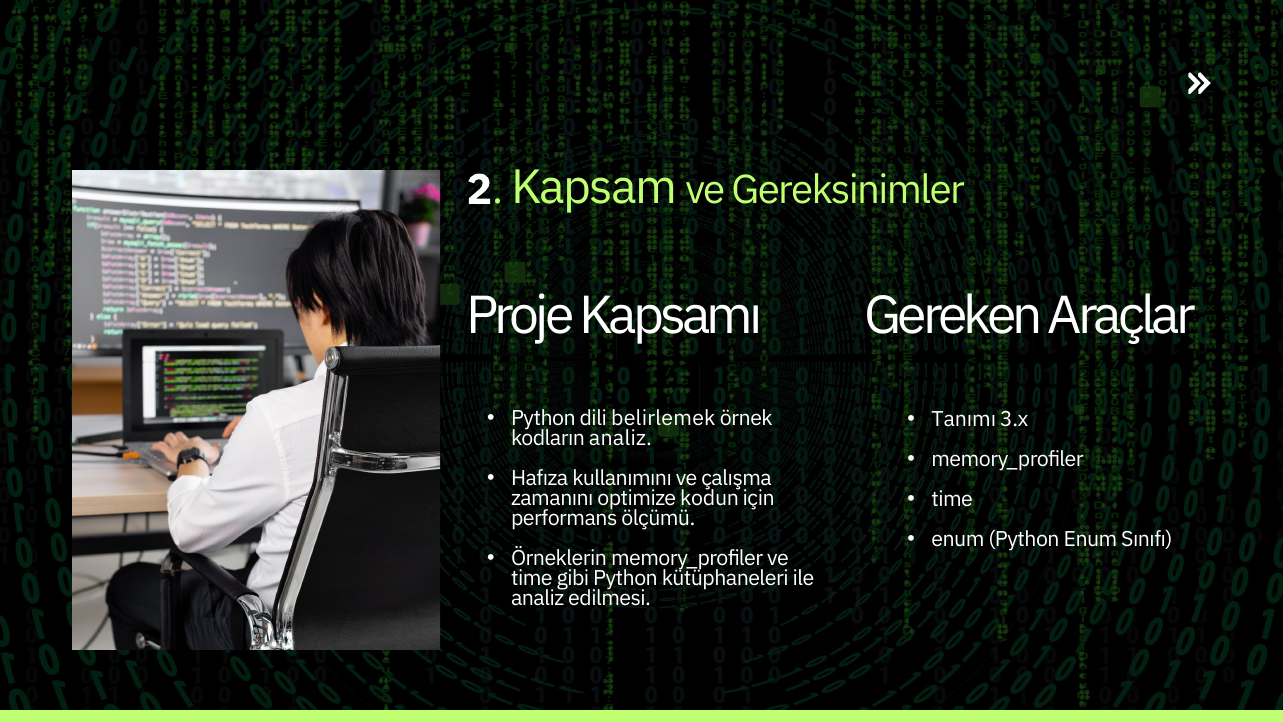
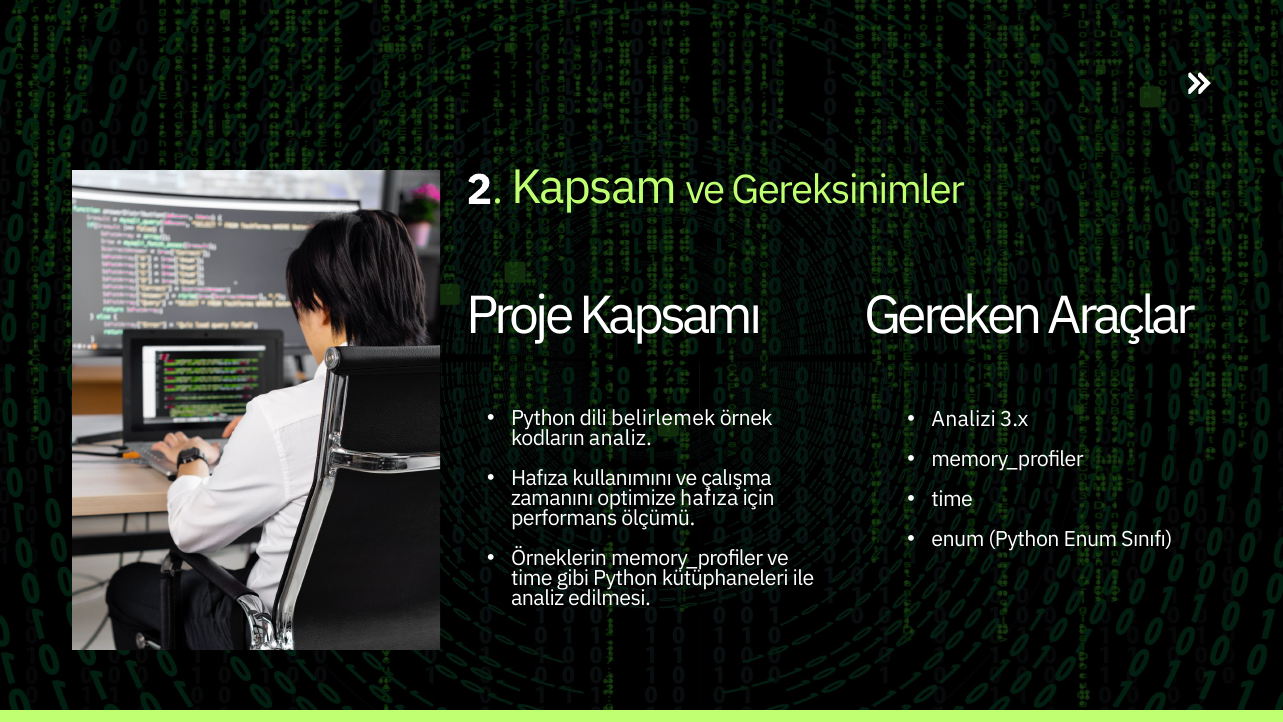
Tanımı: Tanımı -> Analizi
optimize kodun: kodun -> hafıza
